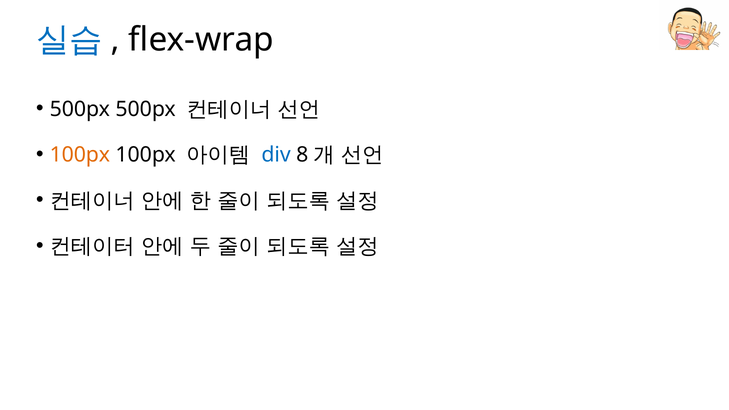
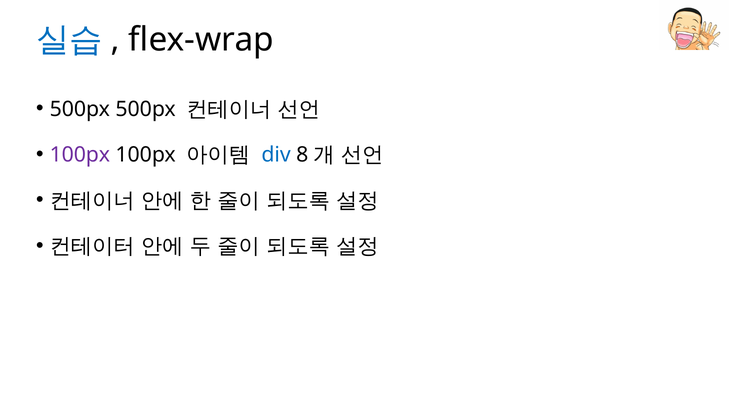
100px at (80, 155) colour: orange -> purple
